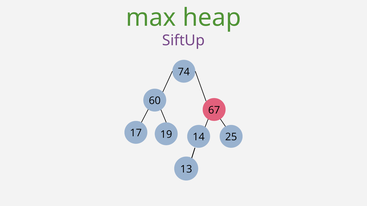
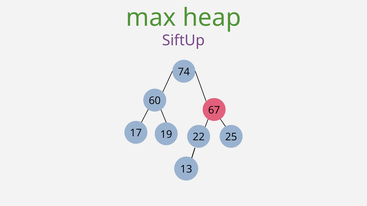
14: 14 -> 22
